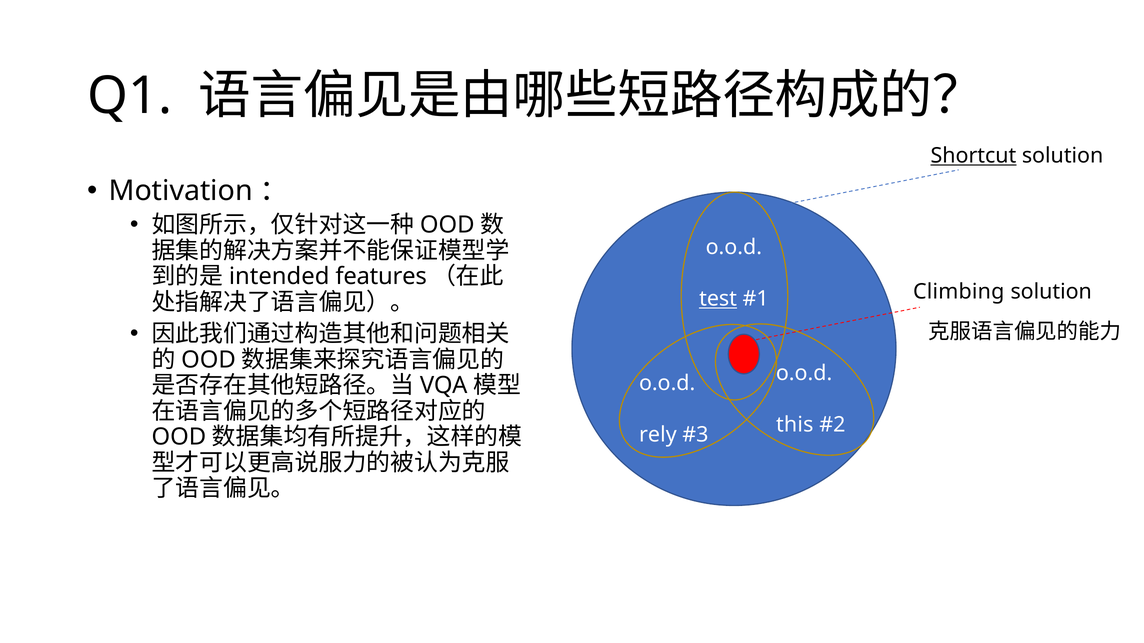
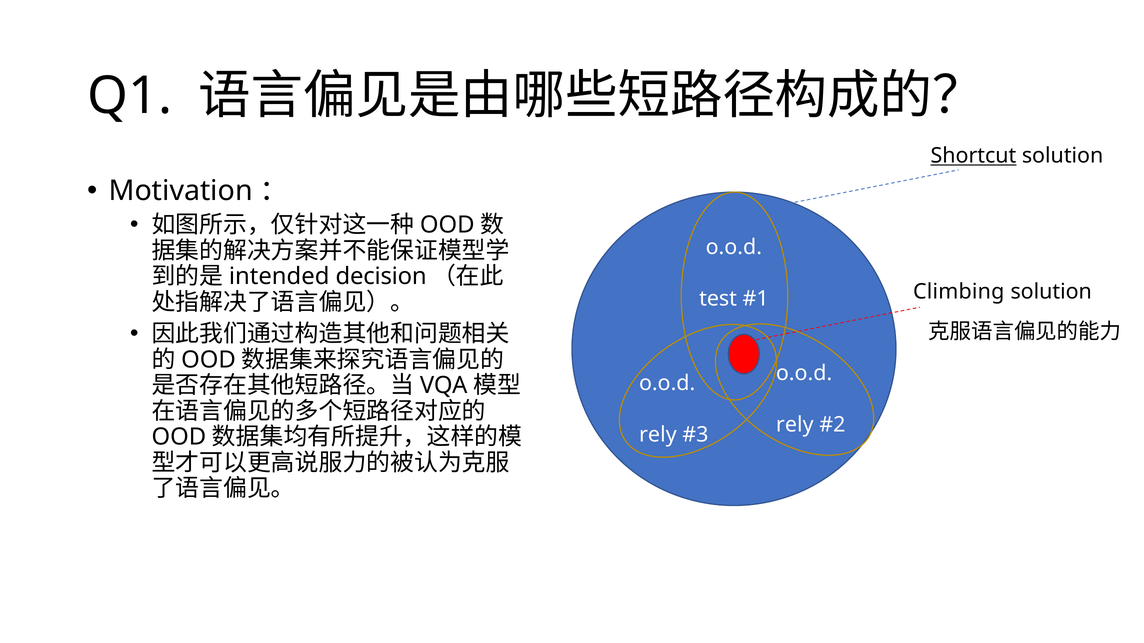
features: features -> decision
test underline: present -> none
this at (795, 425): this -> rely
